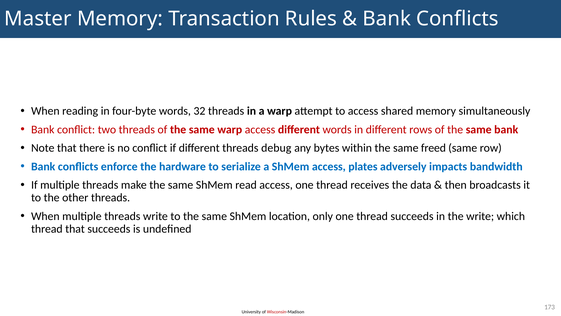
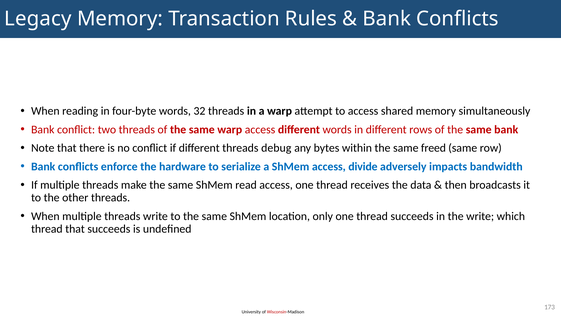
Master: Master -> Legacy
plates: plates -> divide
